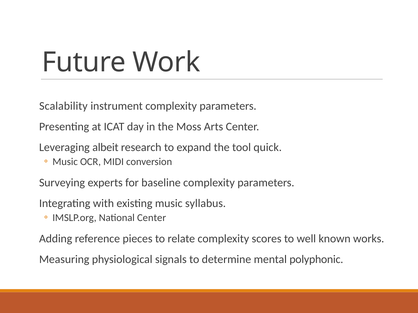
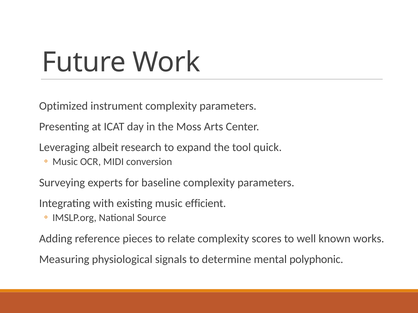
Scalability: Scalability -> Optimized
syllabus: syllabus -> efficient
National Center: Center -> Source
